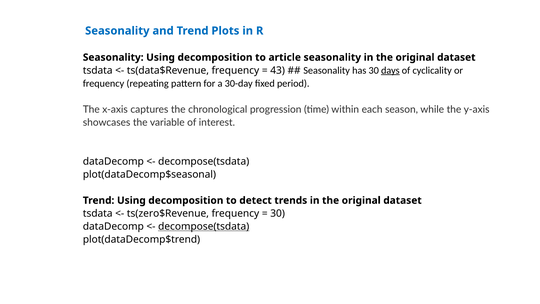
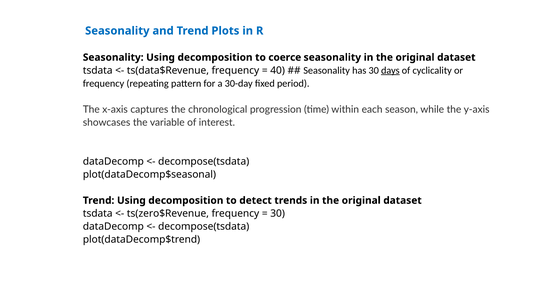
article: article -> coerce
43: 43 -> 40
decompose(tsdata at (204, 226) underline: present -> none
